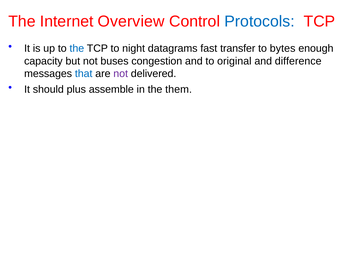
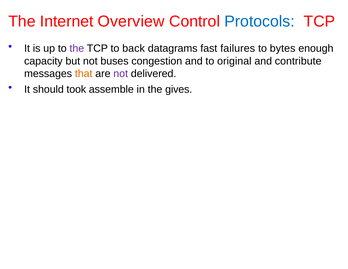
the at (77, 48) colour: blue -> purple
night: night -> back
transfer: transfer -> failures
difference: difference -> contribute
that colour: blue -> orange
plus: plus -> took
them: them -> gives
